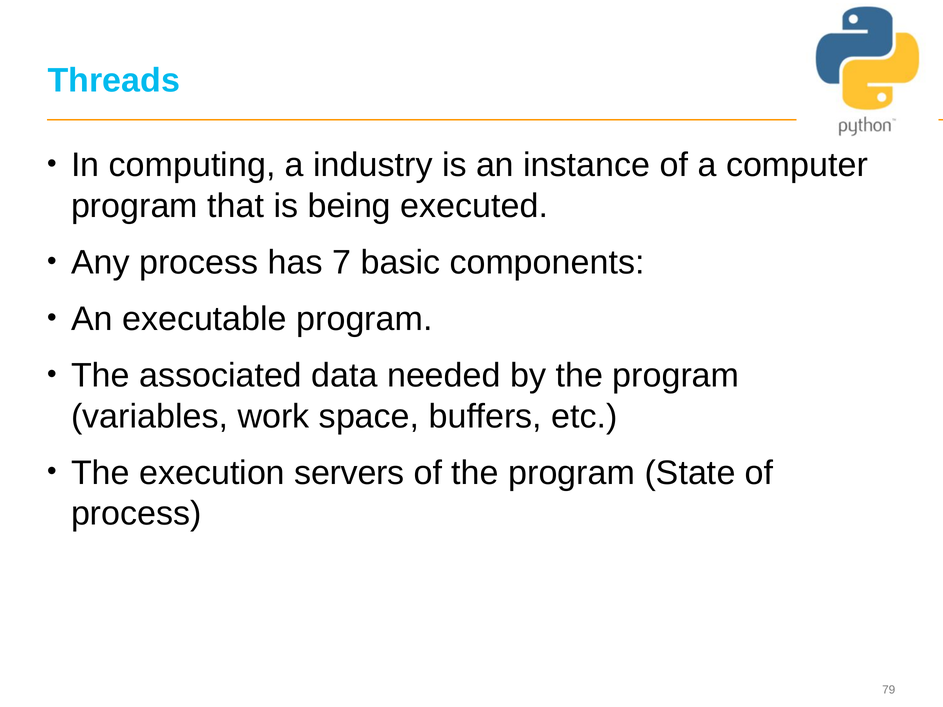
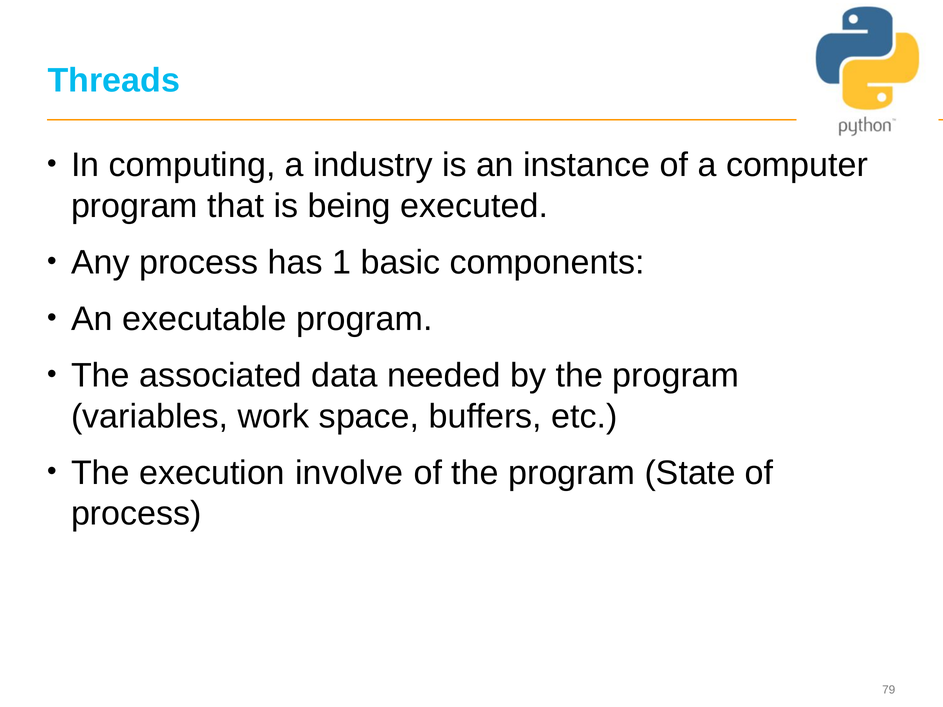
7: 7 -> 1
servers: servers -> involve
